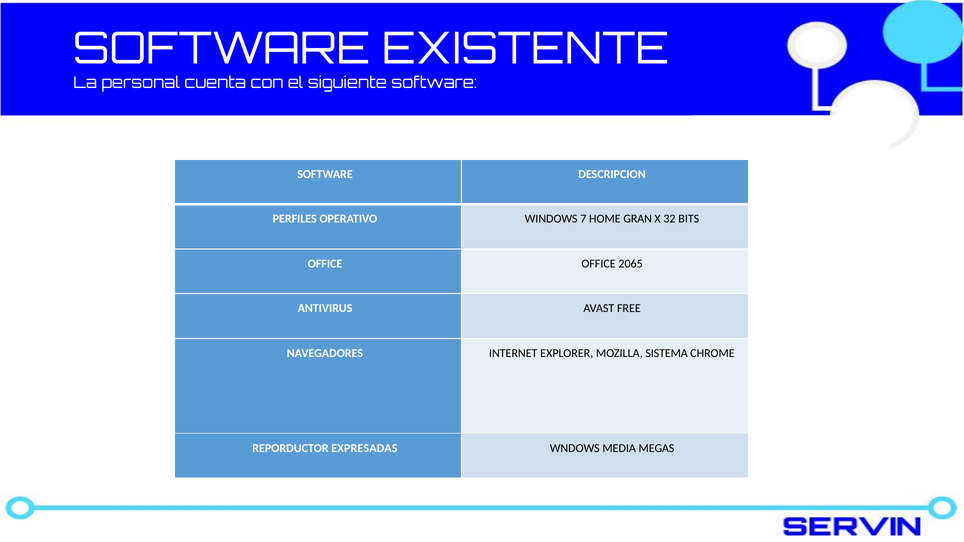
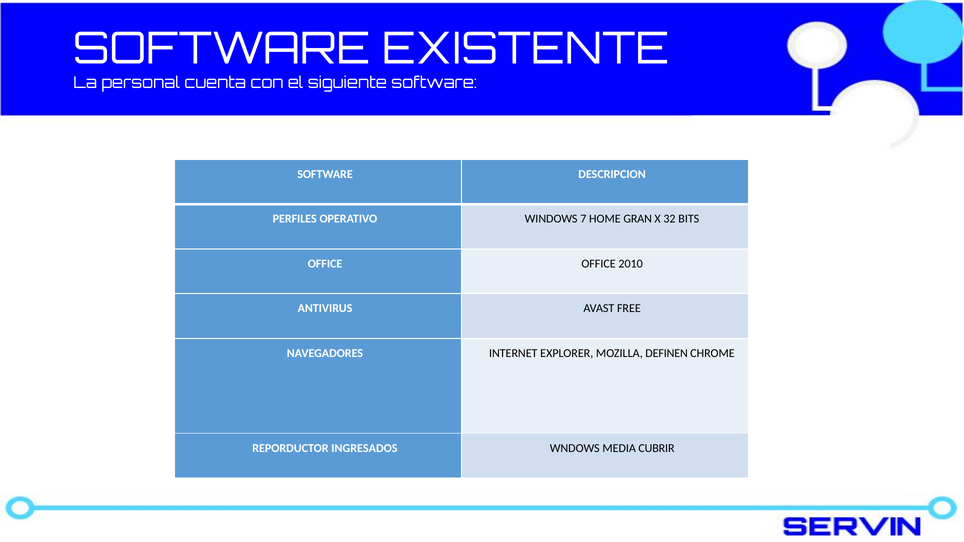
2065: 2065 -> 2010
SISTEMA: SISTEMA -> DEFINEN
EXPRESADAS: EXPRESADAS -> INGRESADOS
MEGAS: MEGAS -> CUBRIR
